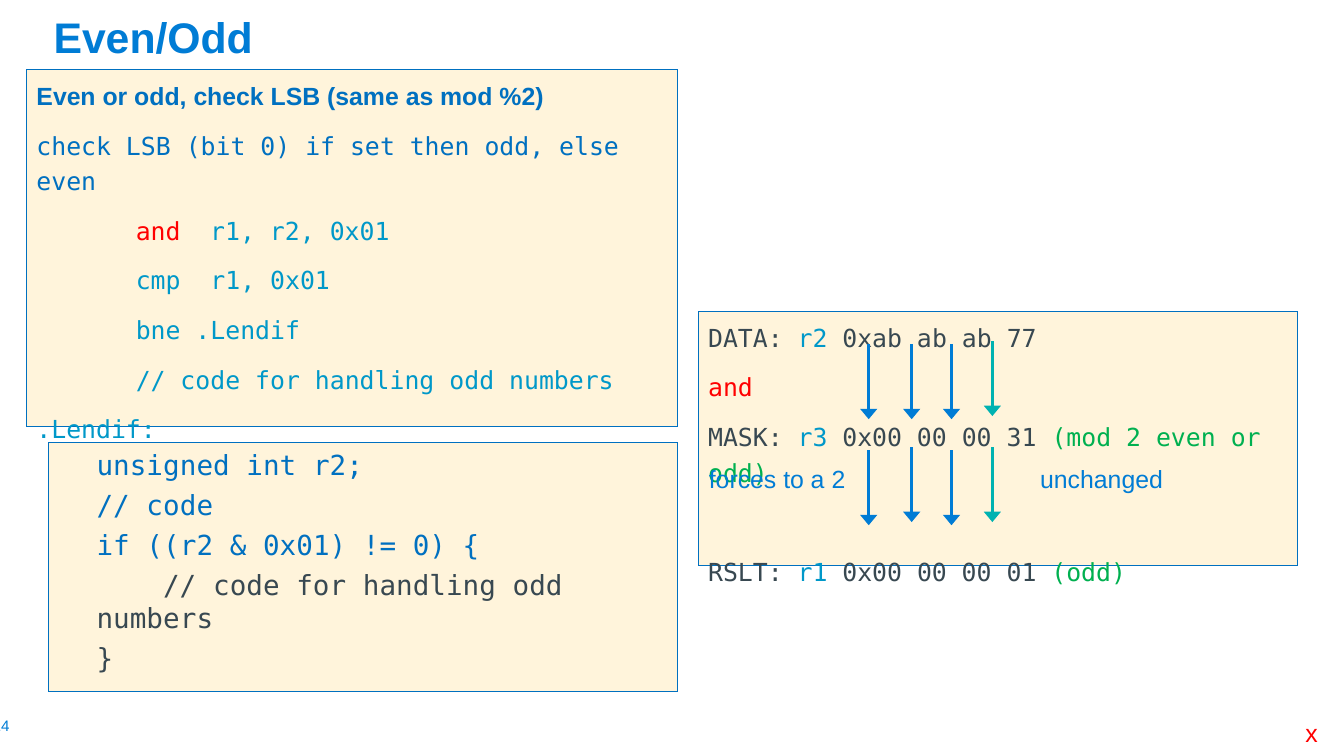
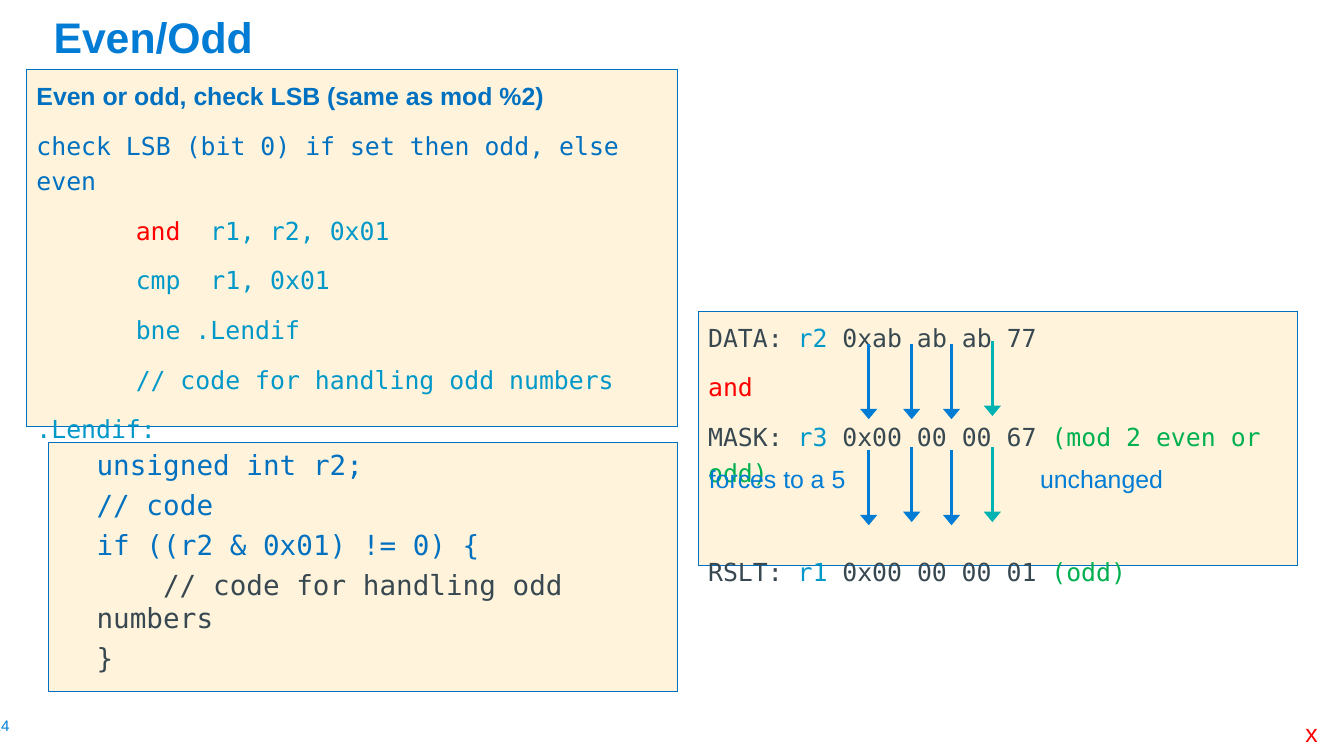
31: 31 -> 67
a 2: 2 -> 5
